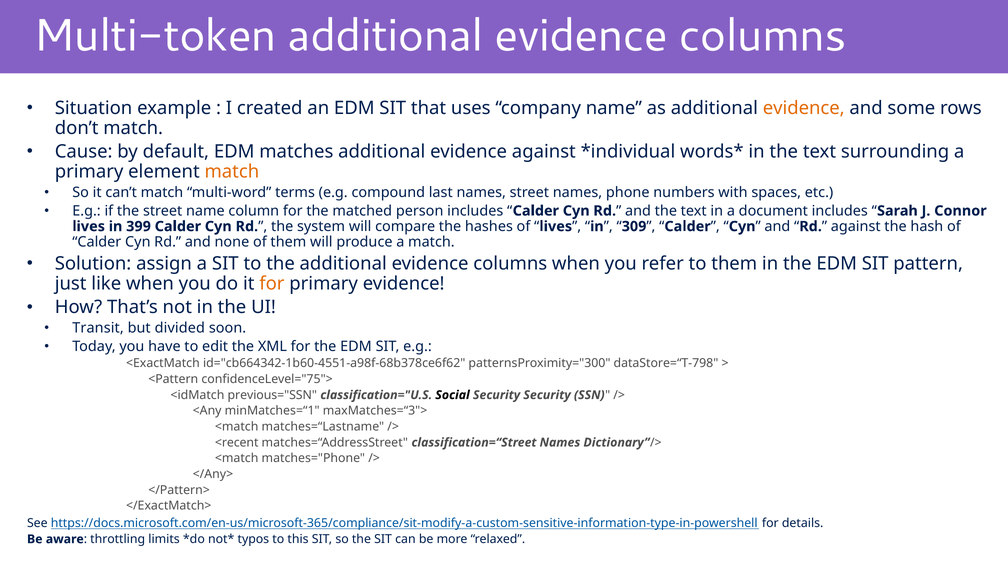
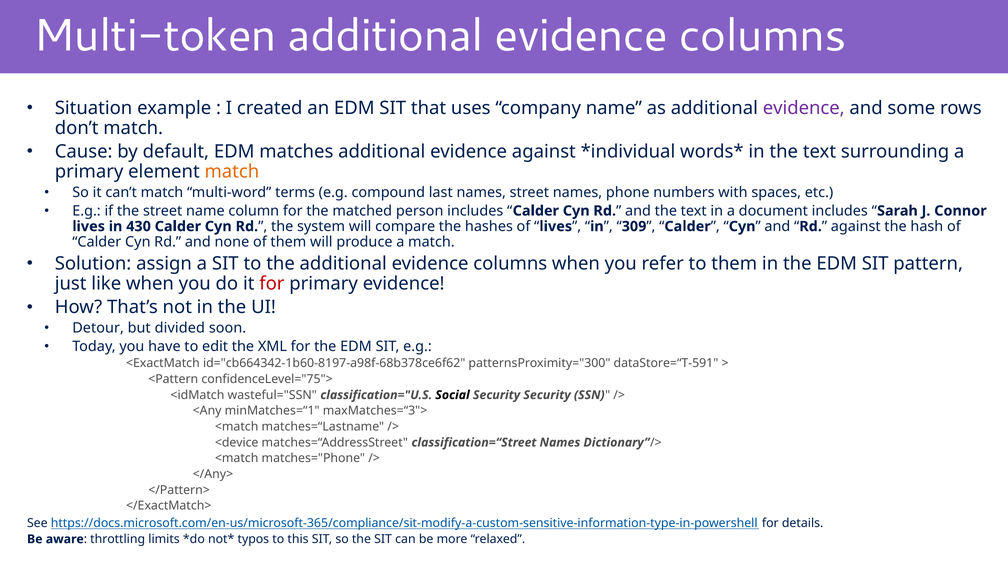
evidence at (804, 108) colour: orange -> purple
399: 399 -> 430
for at (272, 283) colour: orange -> red
Transit: Transit -> Detour
id="cb664342-1b60-4551-a98f-68b378ce6f62: id="cb664342-1b60-4551-a98f-68b378ce6f62 -> id="cb664342-1b60-8197-a98f-68b378ce6f62
dataStore=“T-798: dataStore=“T-798 -> dataStore=“T-591
previous="SSN: previous="SSN -> wasteful="SSN
<recent: <recent -> <device
